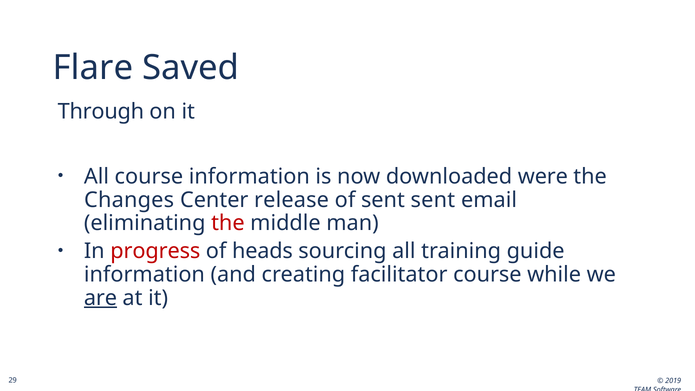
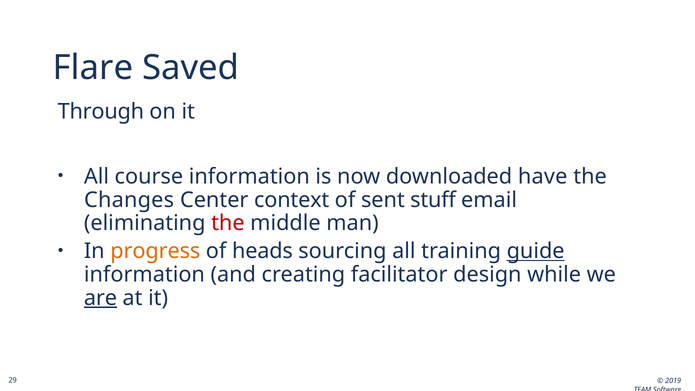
were: were -> have
release: release -> context
sent sent: sent -> stuff
progress colour: red -> orange
guide underline: none -> present
facilitator course: course -> design
